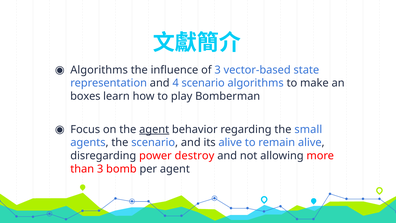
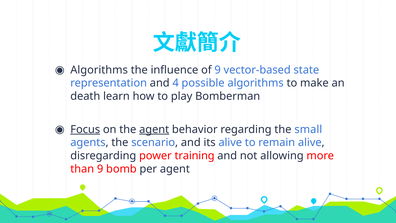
of 3: 3 -> 9
4 scenario: scenario -> possible
boxes: boxes -> death
Focus underline: none -> present
destroy: destroy -> training
than 3: 3 -> 9
